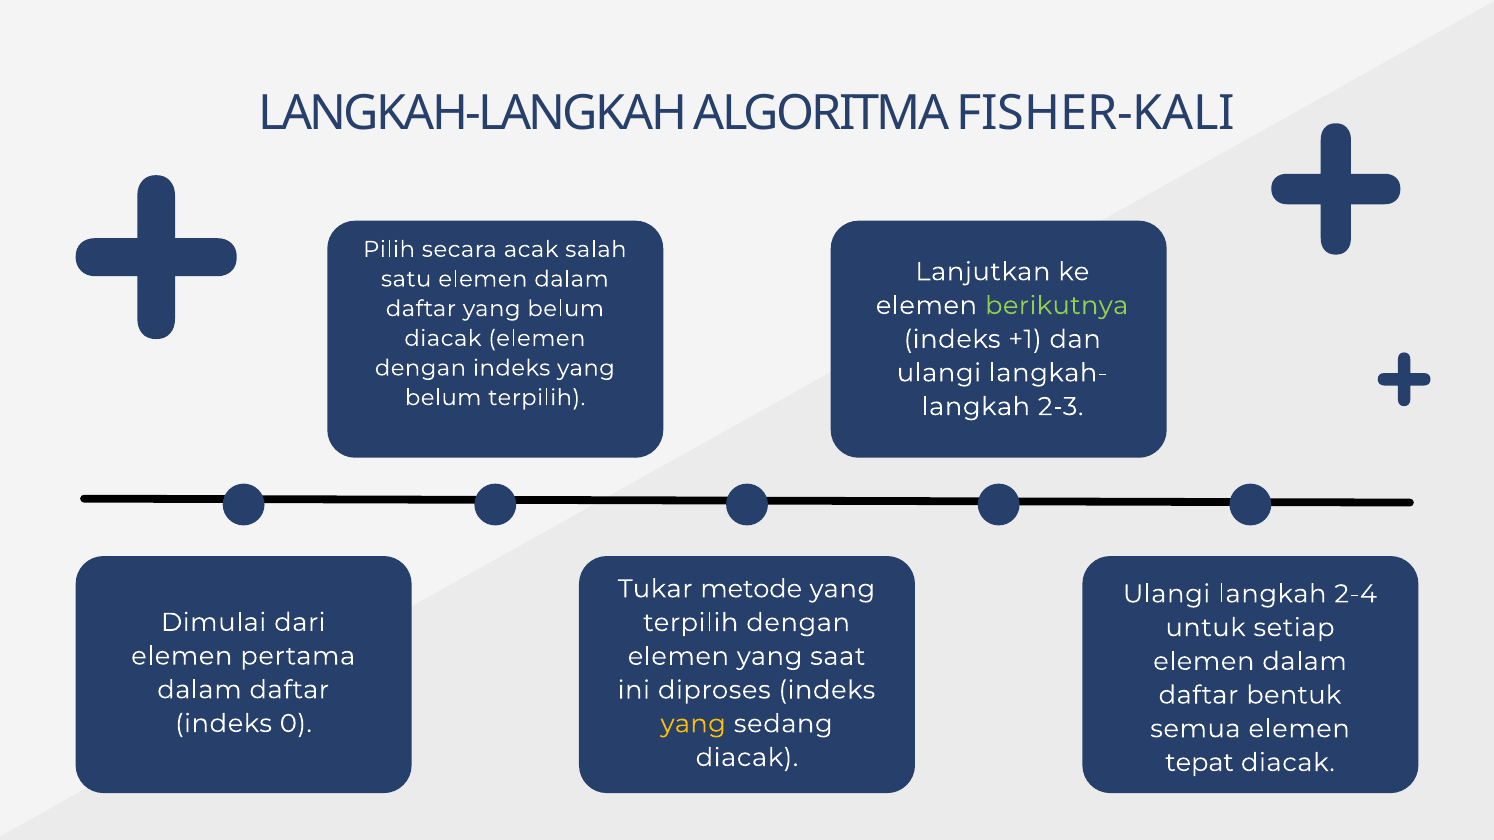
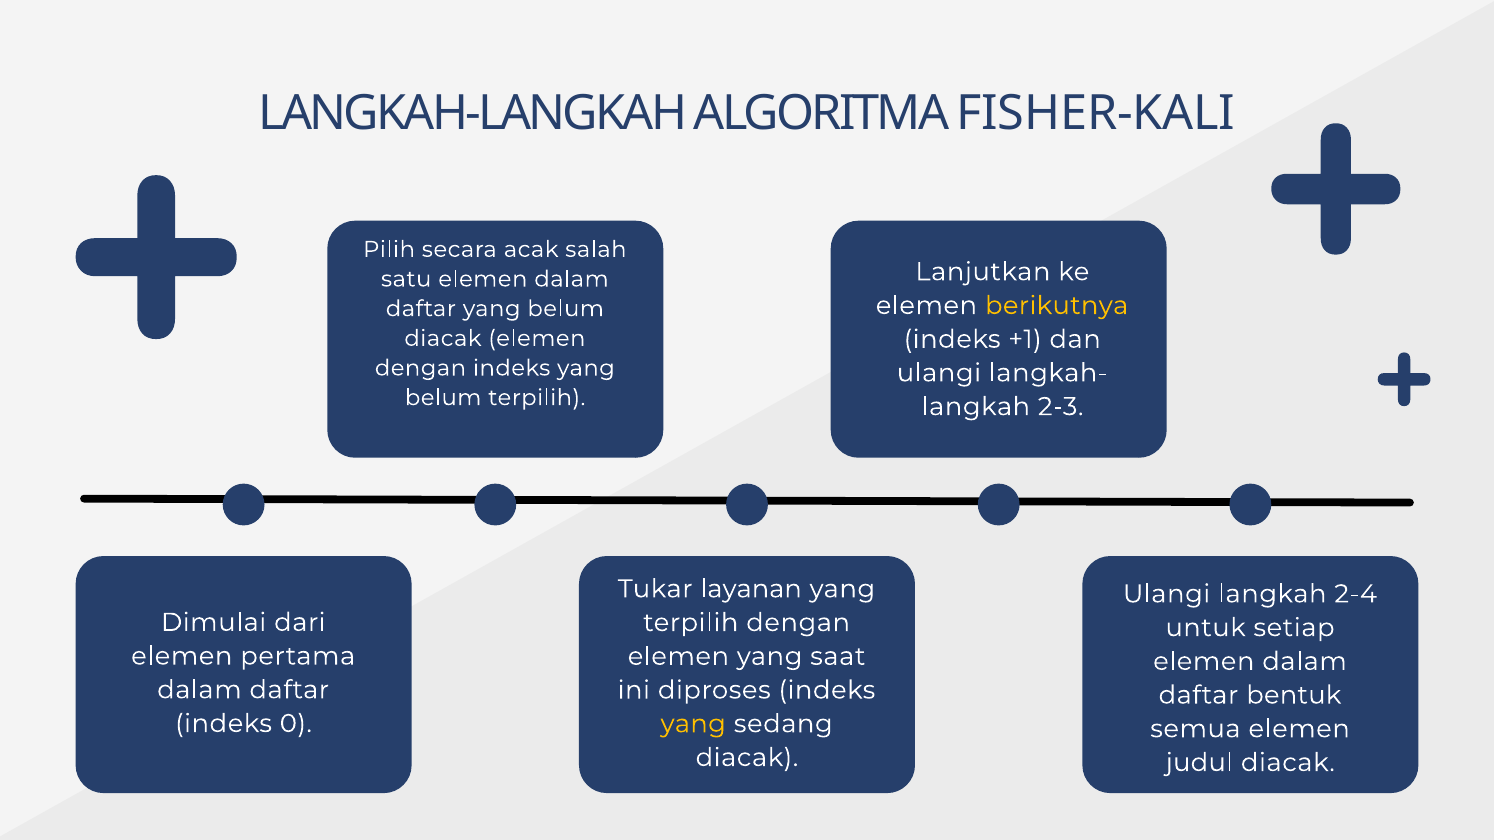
berikutnya colour: light green -> yellow
metode: metode -> layanan
tepat: tepat -> judul
